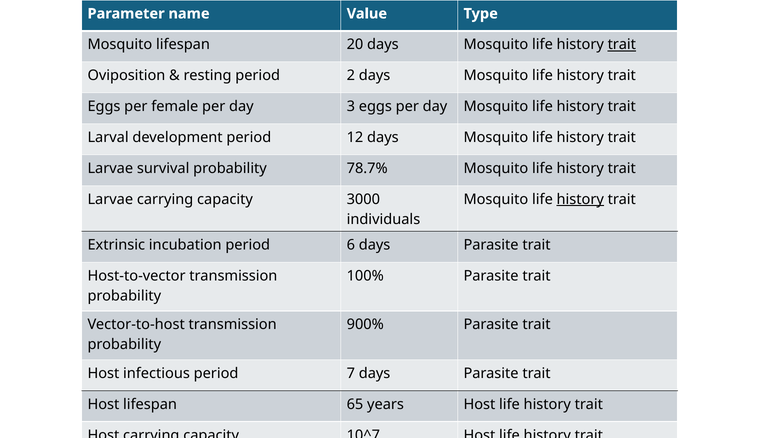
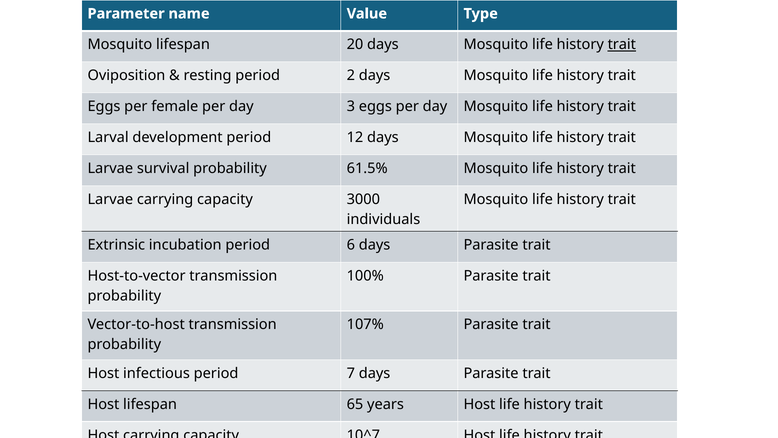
78.7%: 78.7% -> 61.5%
history at (580, 199) underline: present -> none
900%: 900% -> 107%
